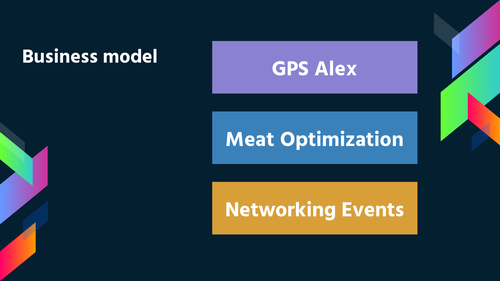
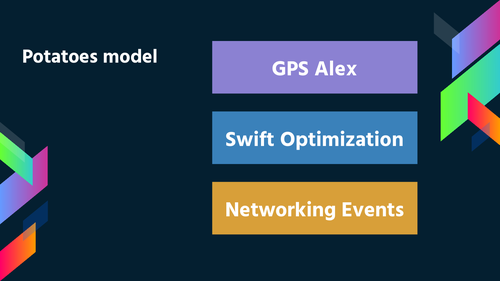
Business: Business -> Potatoes
Meat: Meat -> Swift
